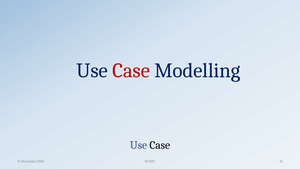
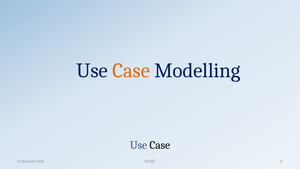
Case at (131, 70) colour: red -> orange
